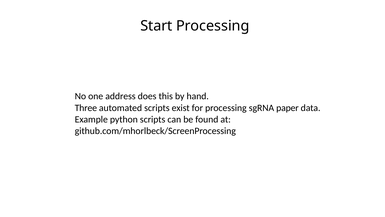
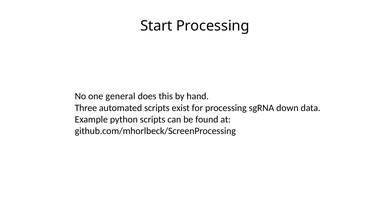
address: address -> general
paper: paper -> down
